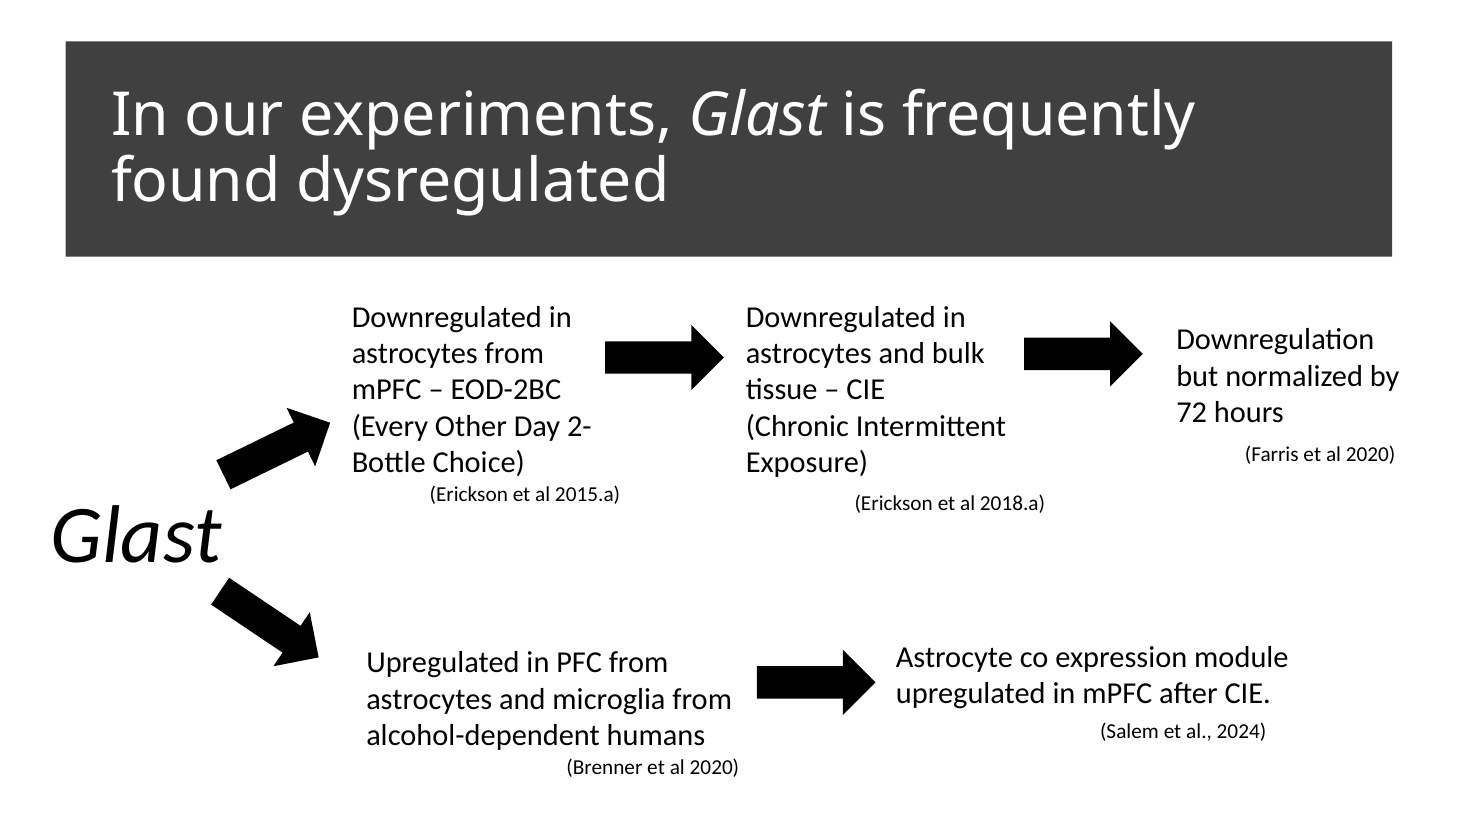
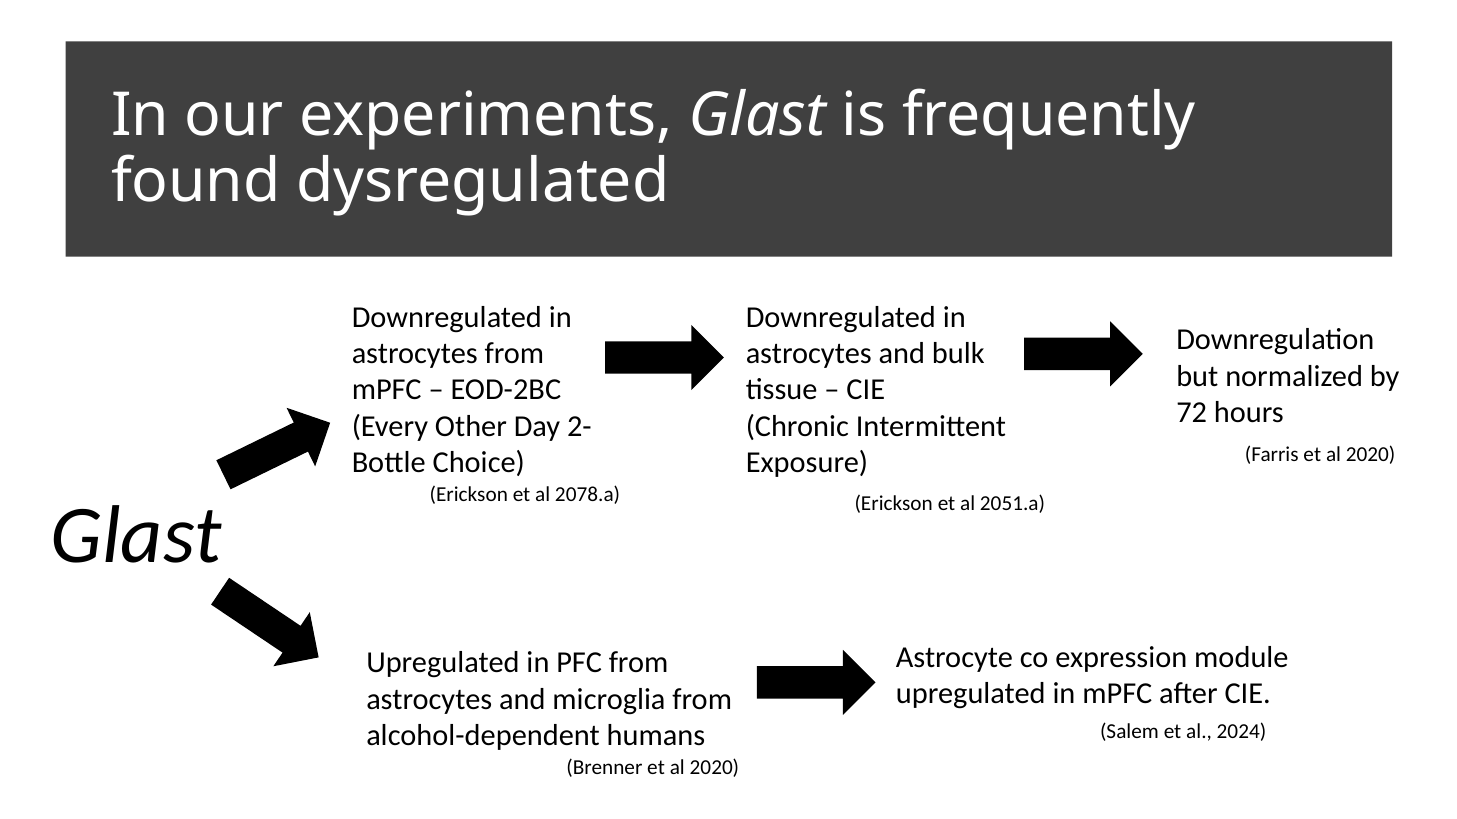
2015.a: 2015.a -> 2078.a
2018.a: 2018.a -> 2051.a
